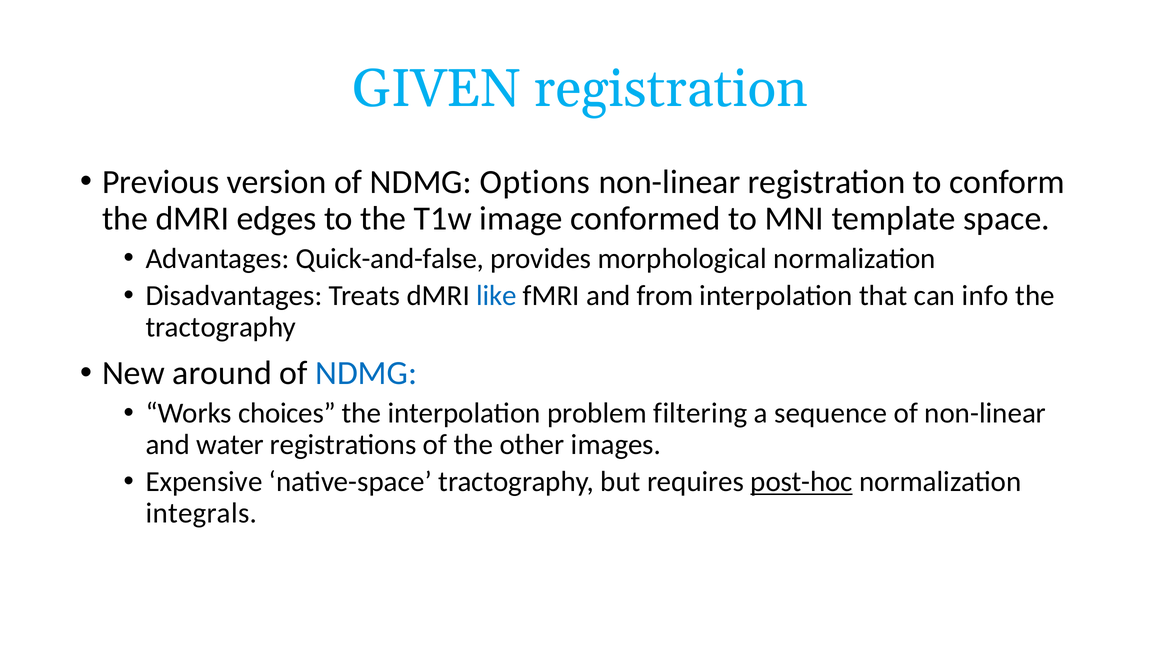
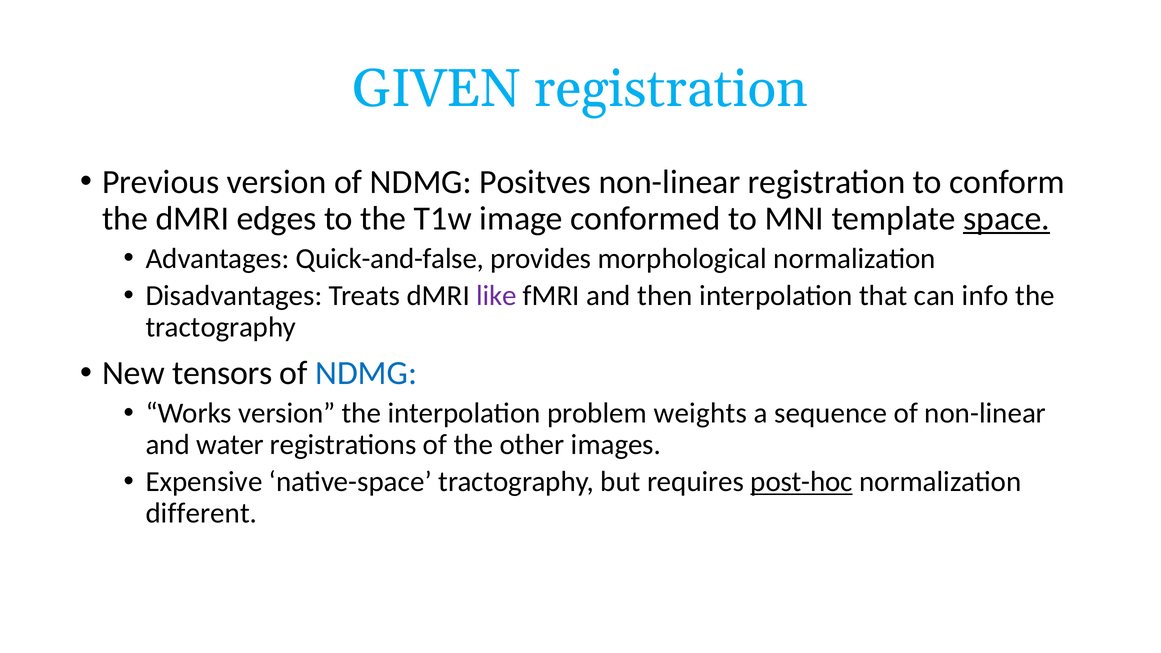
Options: Options -> Positves
space underline: none -> present
like colour: blue -> purple
from: from -> then
around: around -> tensors
Works choices: choices -> version
filtering: filtering -> weights
integrals: integrals -> different
